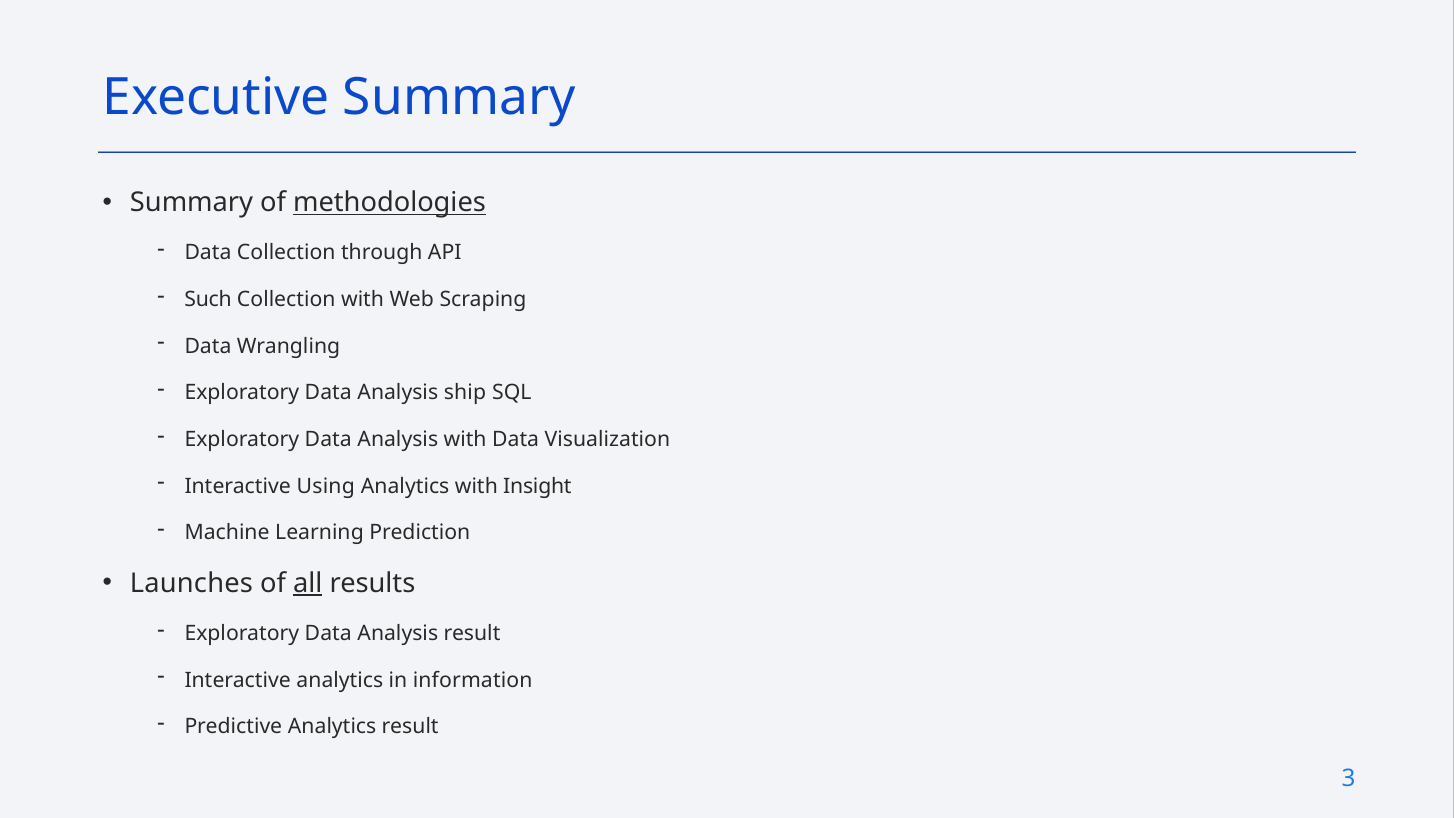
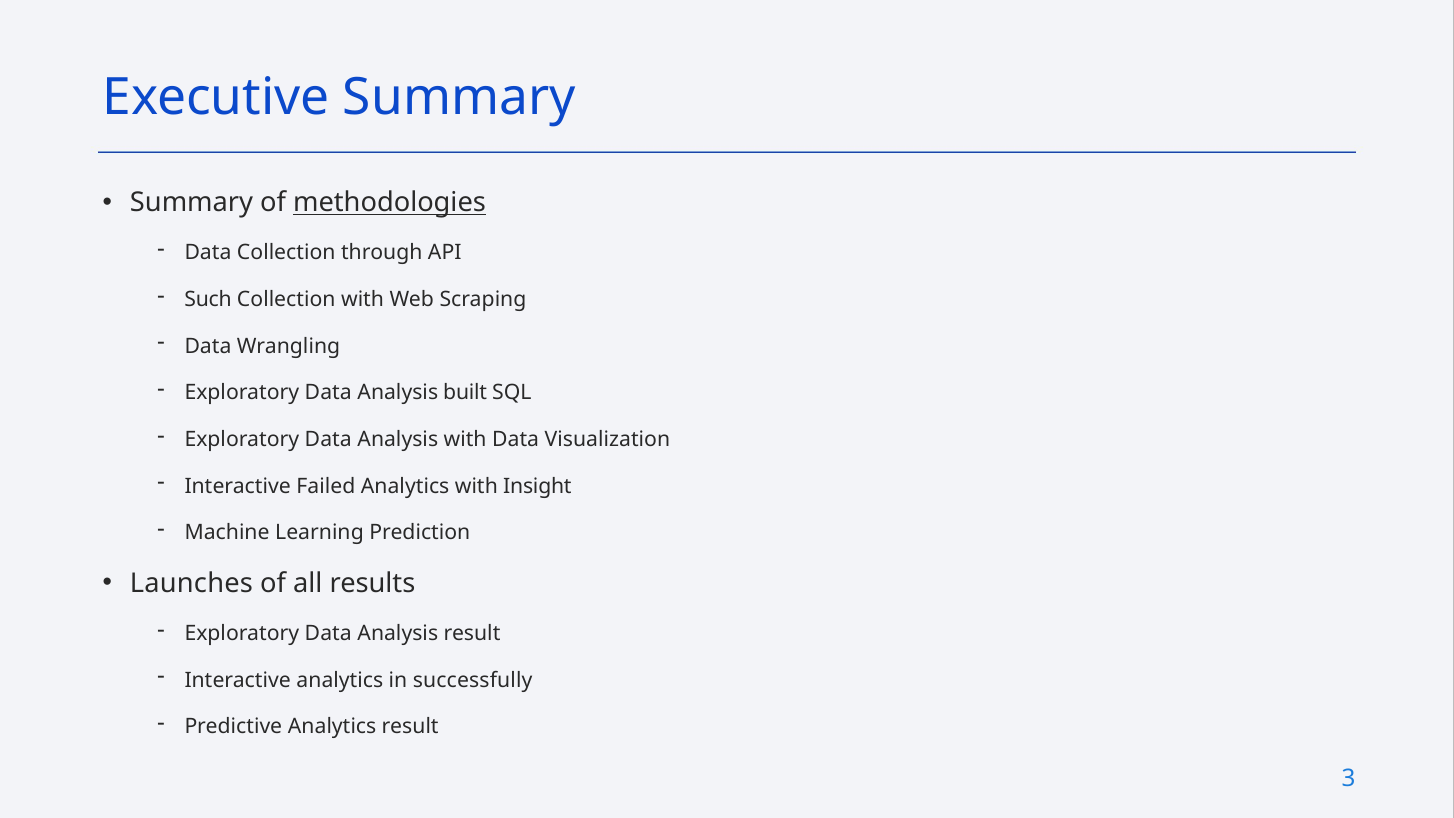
ship: ship -> built
Using: Using -> Failed
all underline: present -> none
information: information -> successfully
